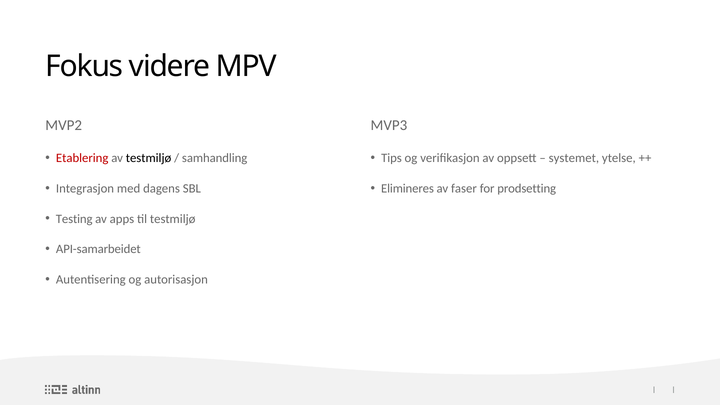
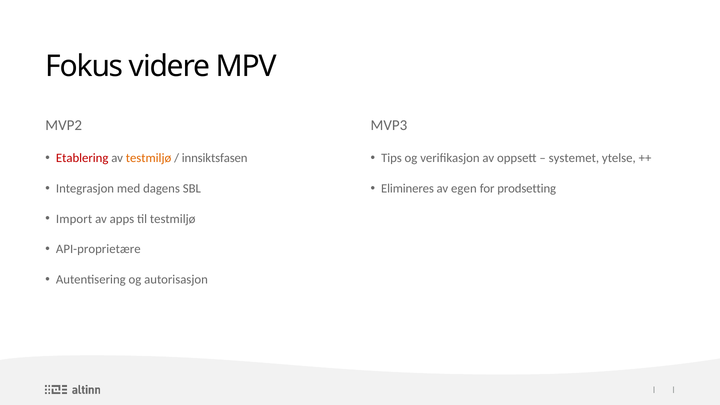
testmiljø at (149, 158) colour: black -> orange
samhandling: samhandling -> innsiktsfasen
faser: faser -> egen
Testing: Testing -> Import
API-samarbeidet: API-samarbeidet -> API-proprietære
